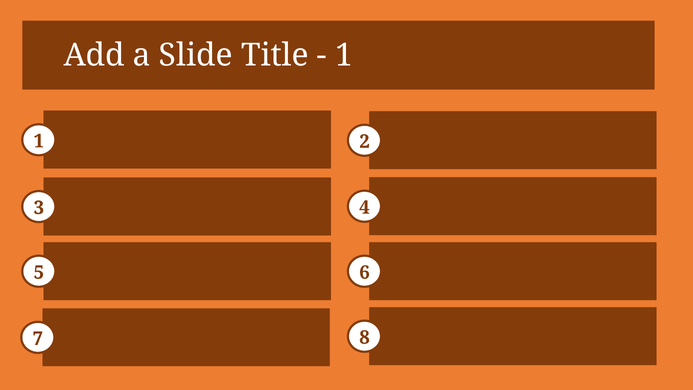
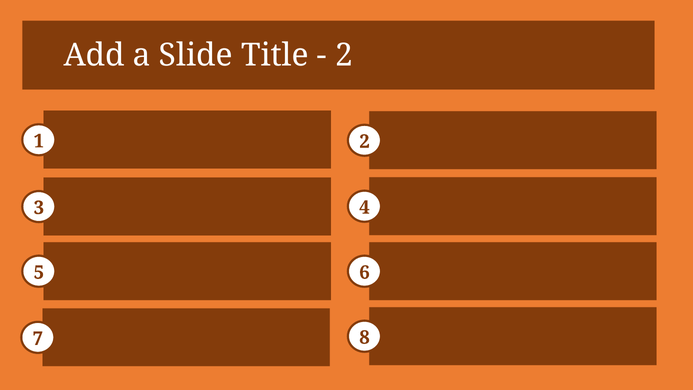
1 at (344, 55): 1 -> 2
